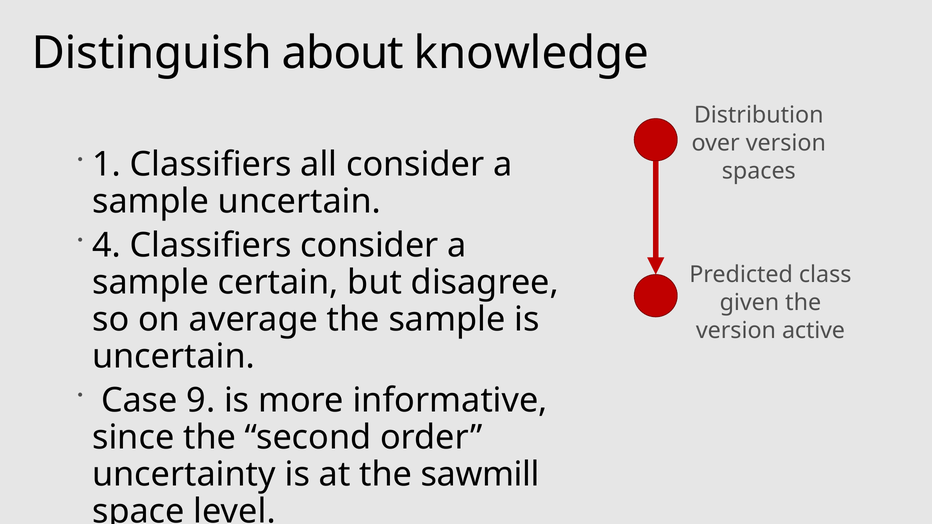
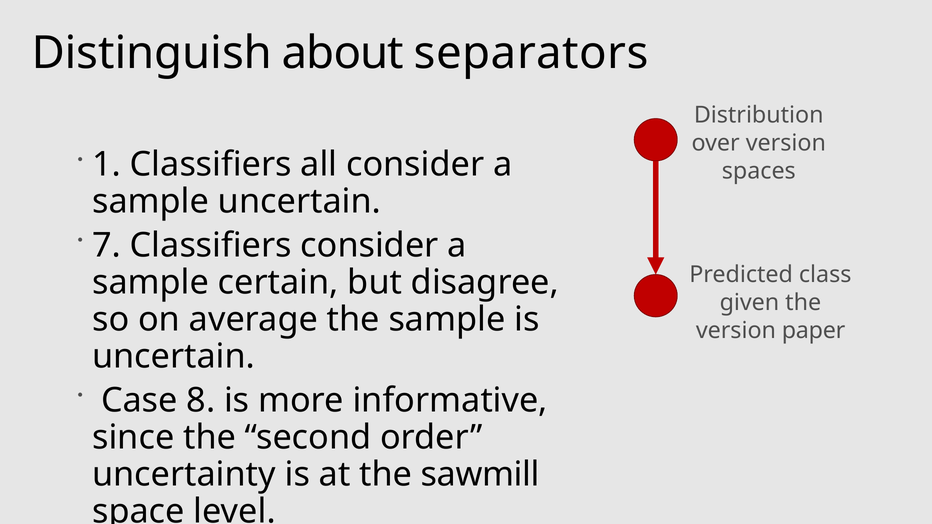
knowledge: knowledge -> separators
4: 4 -> 7
active: active -> paper
9: 9 -> 8
